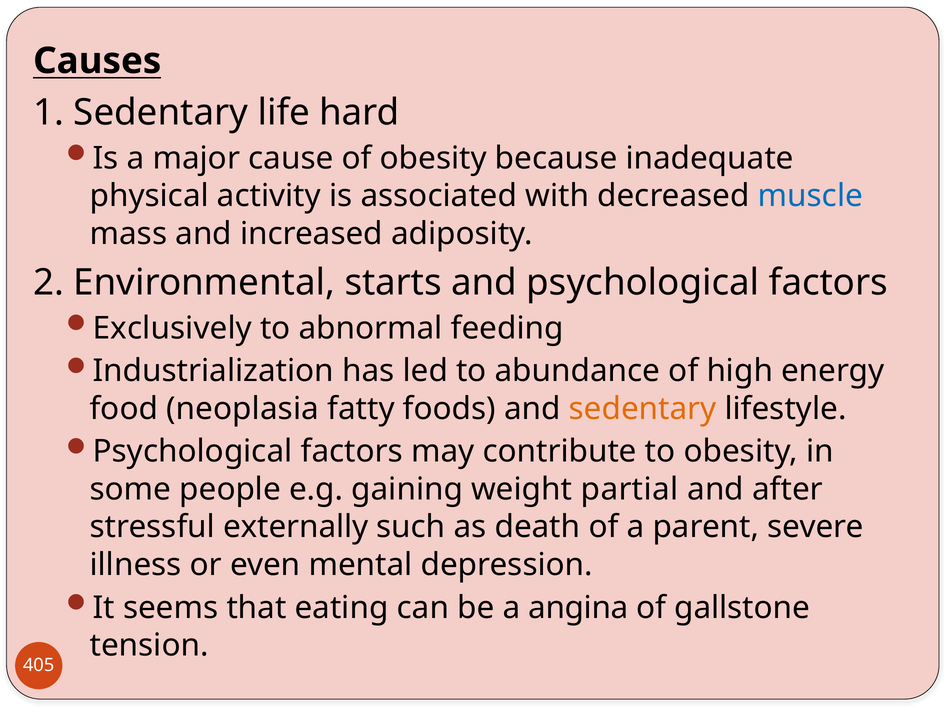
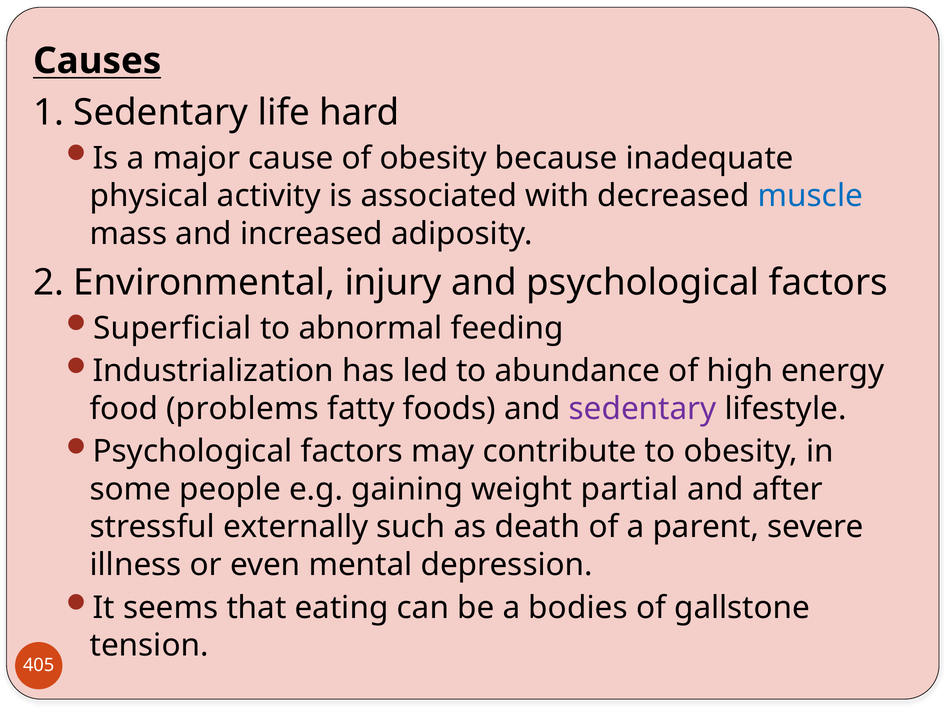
starts: starts -> injury
Exclusively: Exclusively -> Superficial
neoplasia: neoplasia -> problems
sedentary at (643, 409) colour: orange -> purple
angina: angina -> bodies
